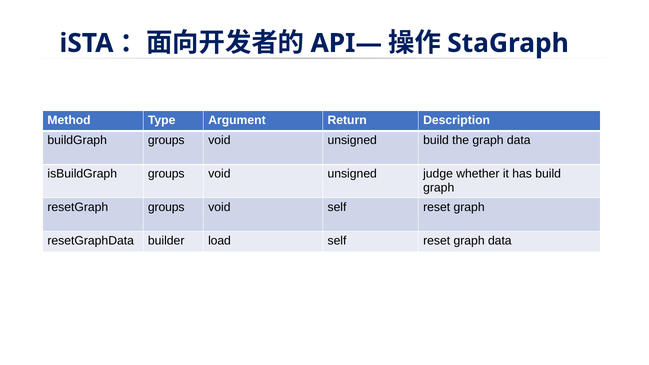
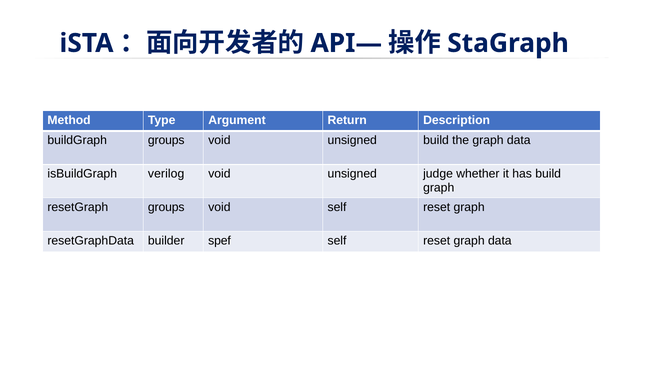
isBuildGraph groups: groups -> verilog
load: load -> spef
